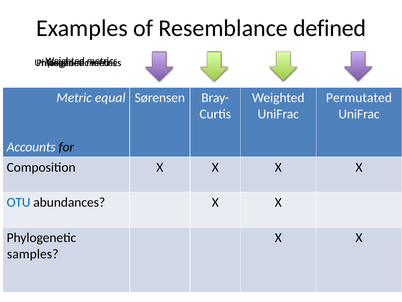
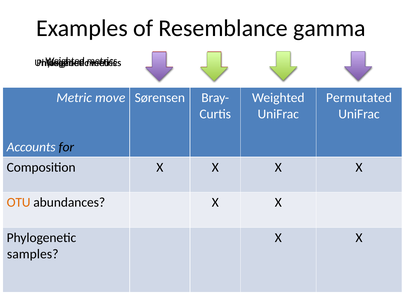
defined: defined -> gamma
equal: equal -> move
OTU colour: blue -> orange
